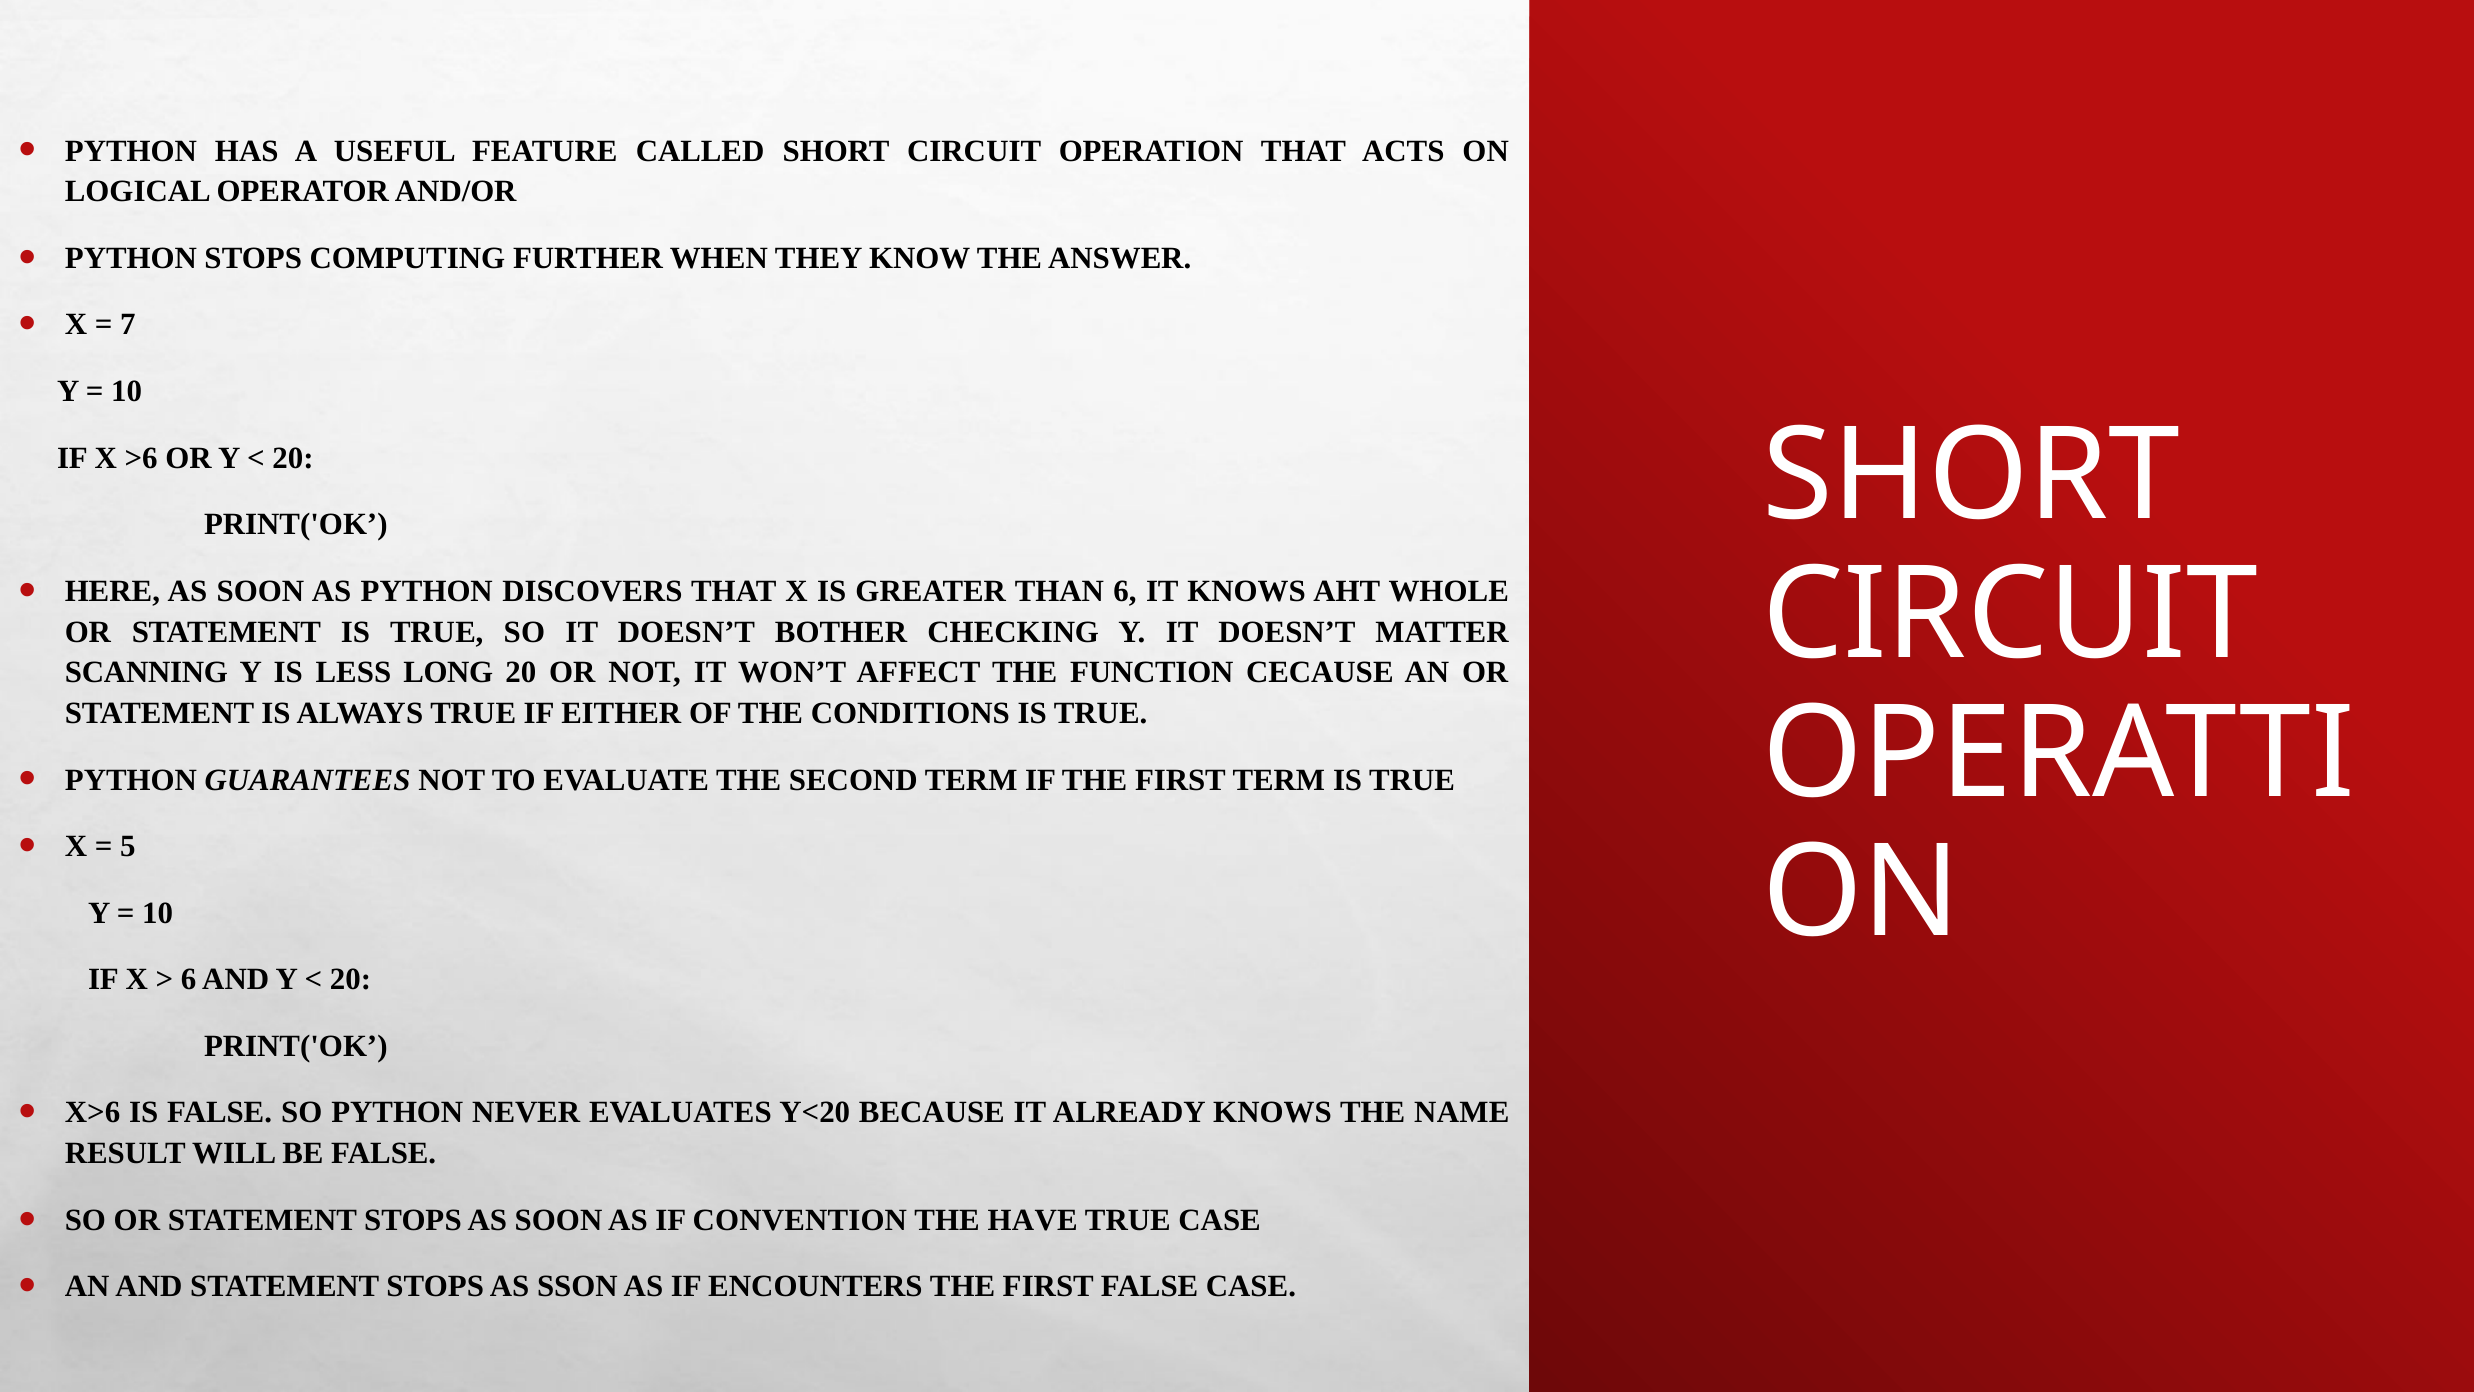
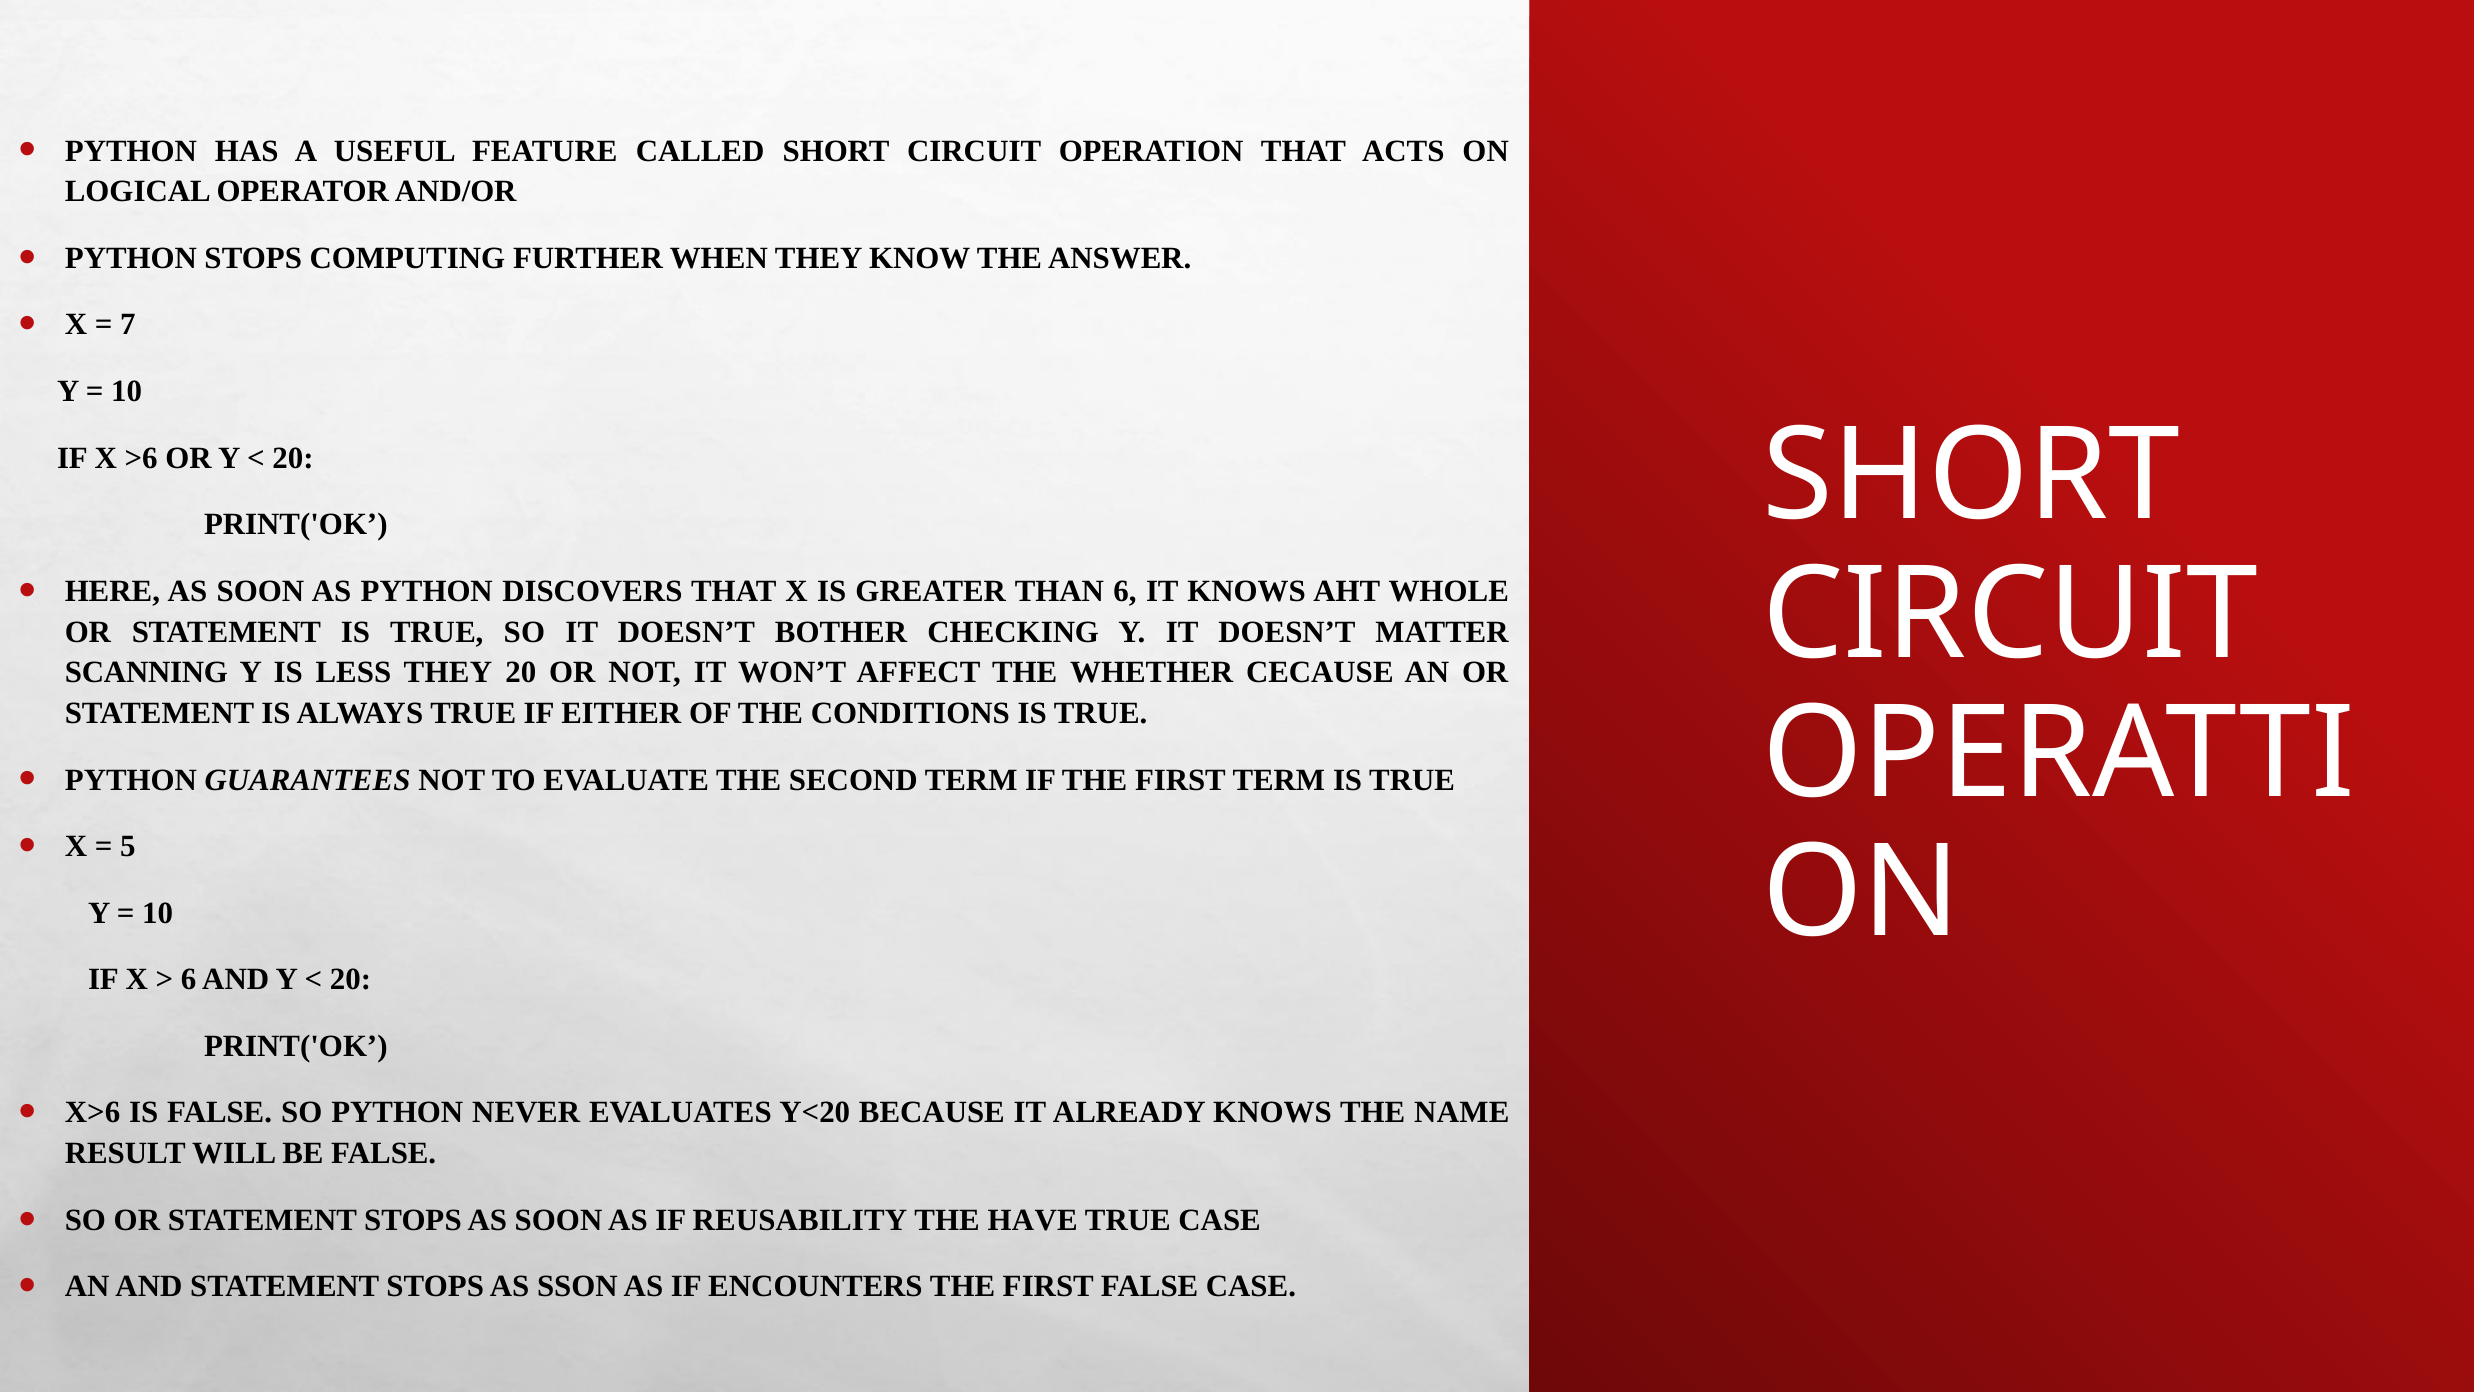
LESS LONG: LONG -> THEY
FUNCTION: FUNCTION -> WHETHER
CONVENTION: CONVENTION -> REUSABILITY
